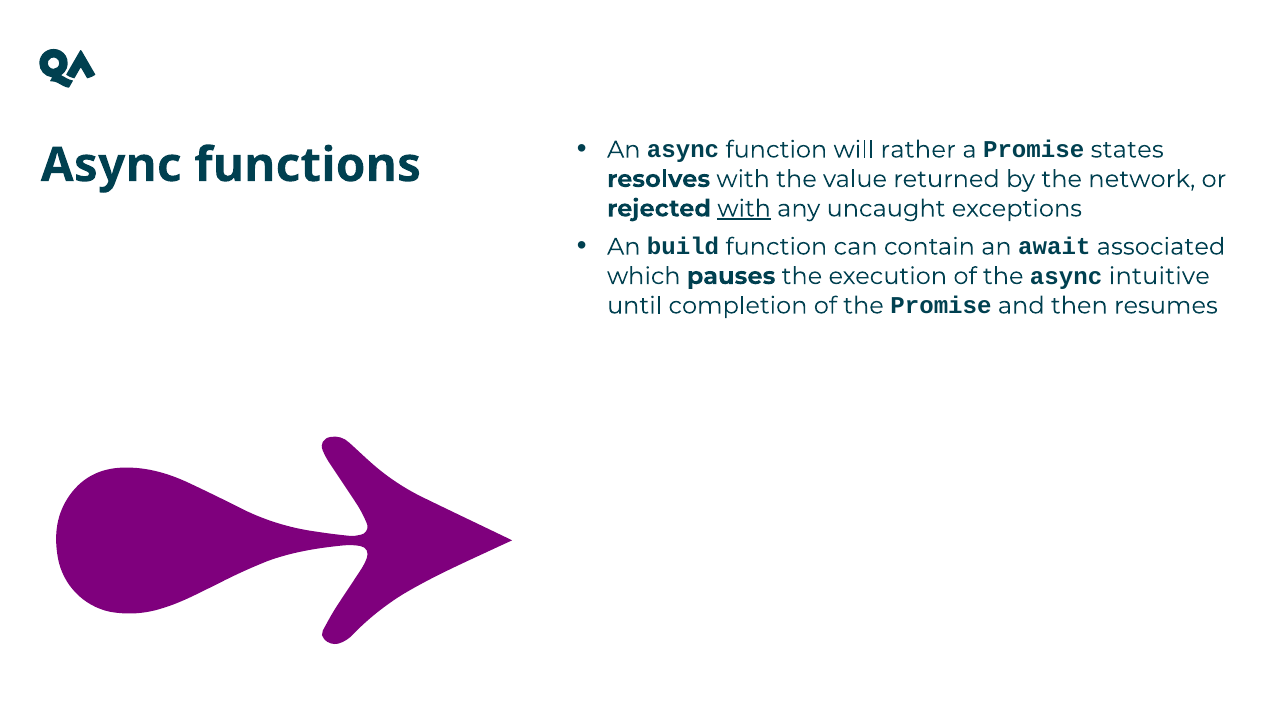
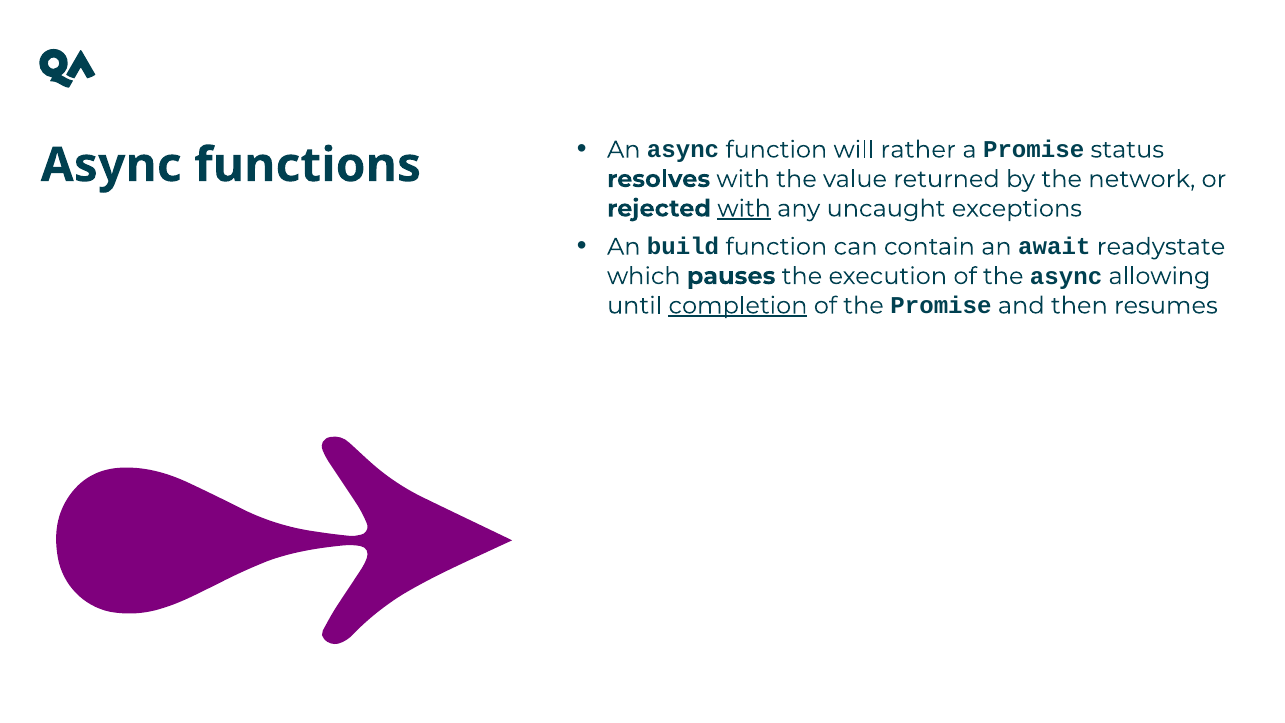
states: states -> status
associated: associated -> readystate
intuitive: intuitive -> allowing
completion underline: none -> present
